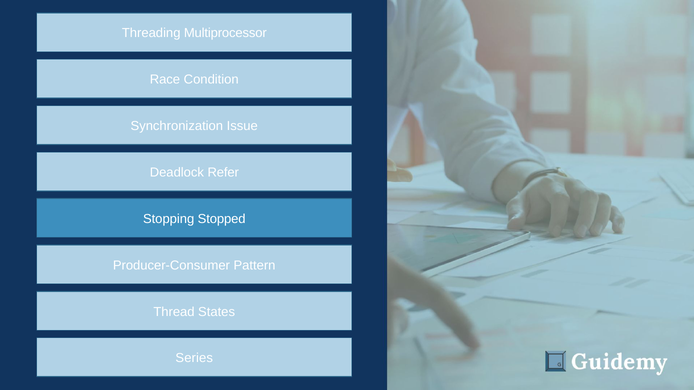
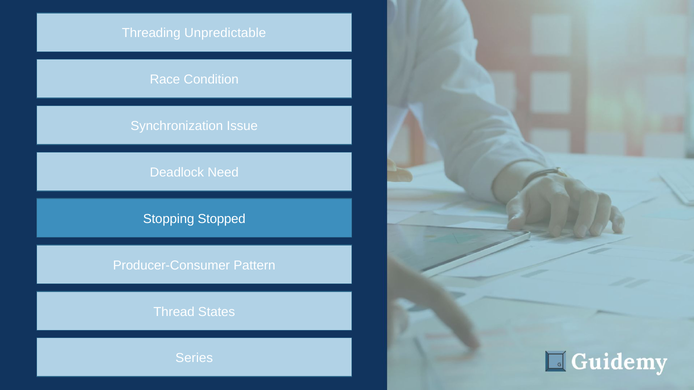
Multiprocessor: Multiprocessor -> Unpredictable
Refer: Refer -> Need
